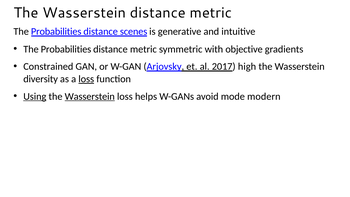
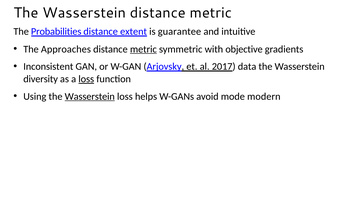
scenes: scenes -> extent
generative: generative -> guarantee
Probabilities at (66, 49): Probabilities -> Approaches
metric at (143, 49) underline: none -> present
Constrained: Constrained -> Inconsistent
high: high -> data
Using underline: present -> none
